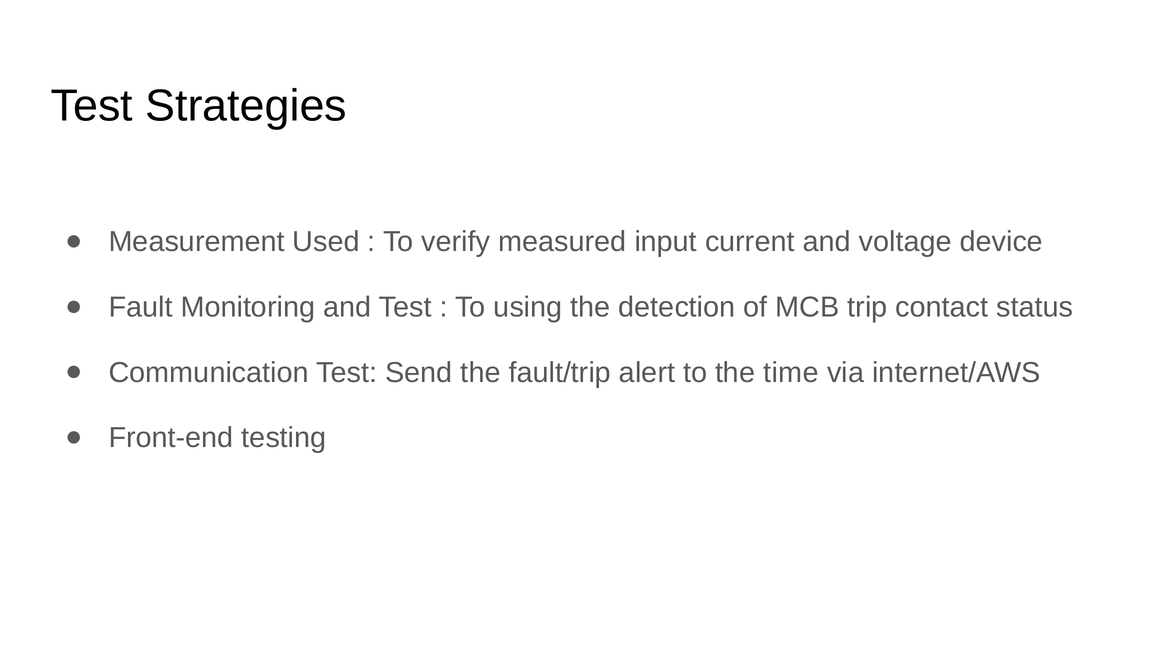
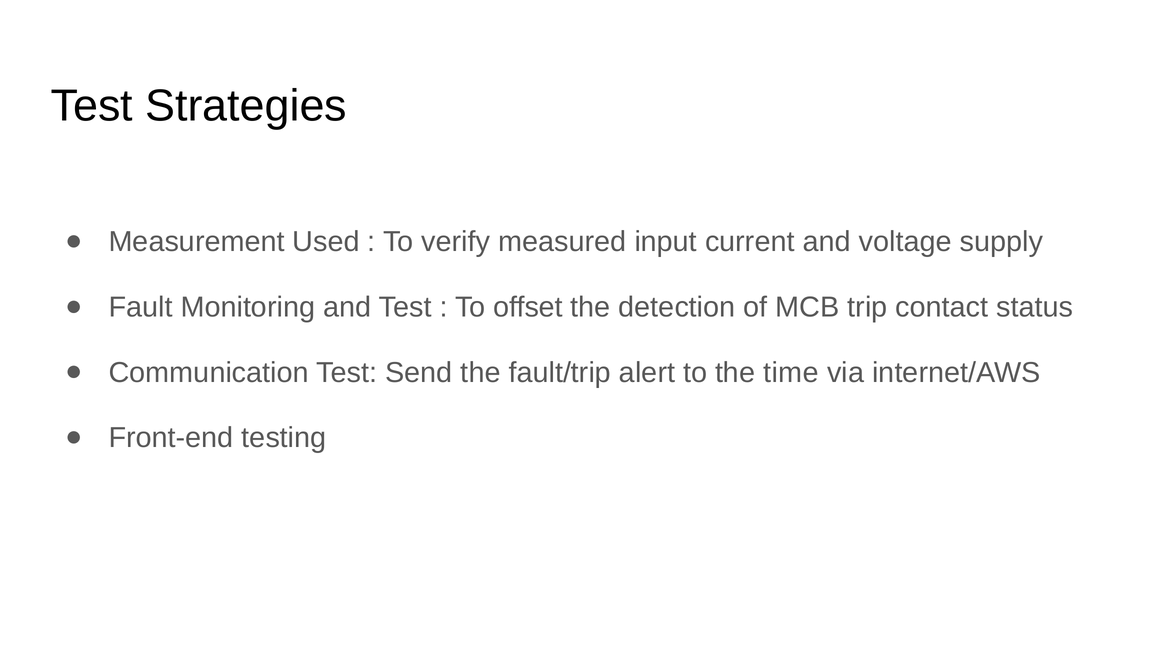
device: device -> supply
using: using -> offset
